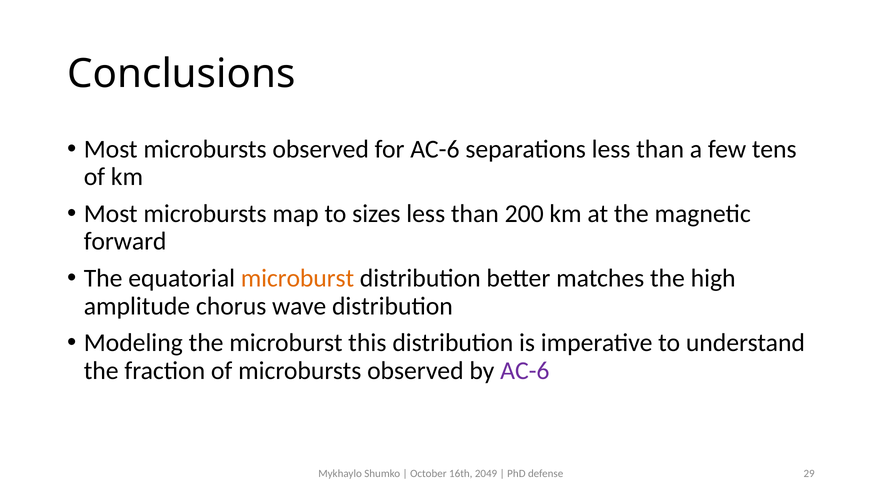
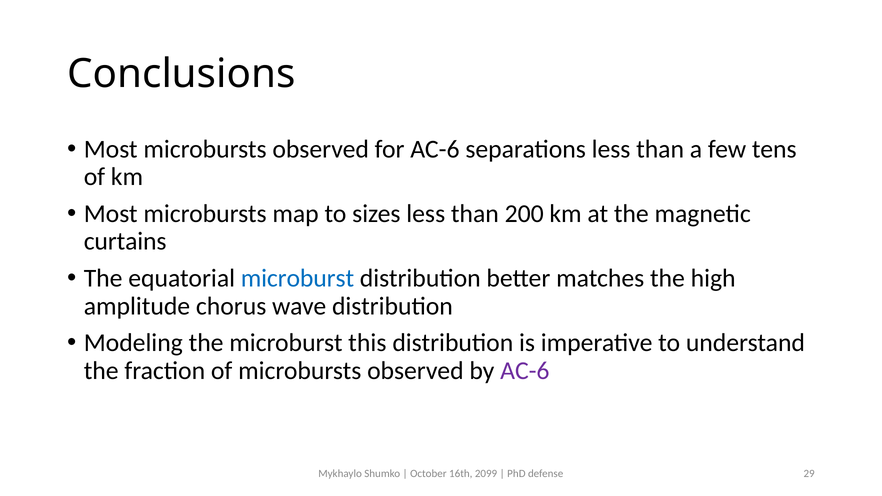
forward: forward -> curtains
microburst at (297, 278) colour: orange -> blue
2049: 2049 -> 2099
